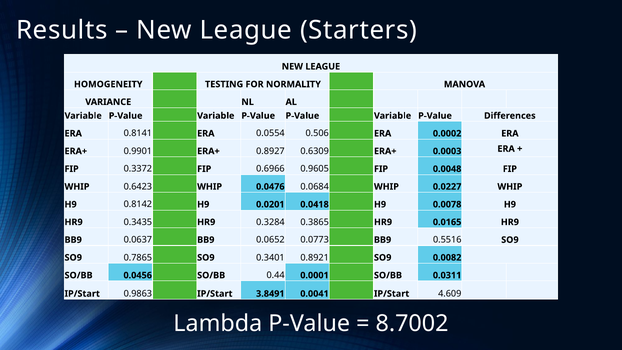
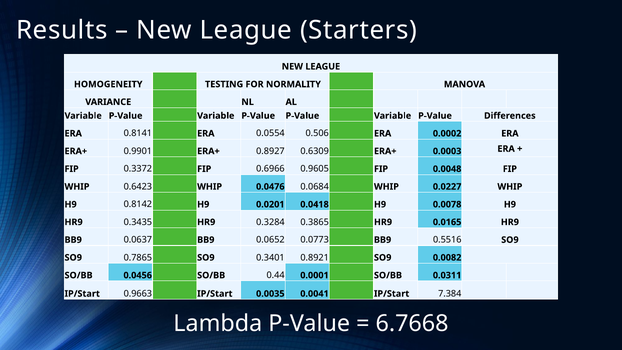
0.9863: 0.9863 -> 0.9663
3.8491: 3.8491 -> 0.0035
4.609: 4.609 -> 7.384
8.7002: 8.7002 -> 6.7668
